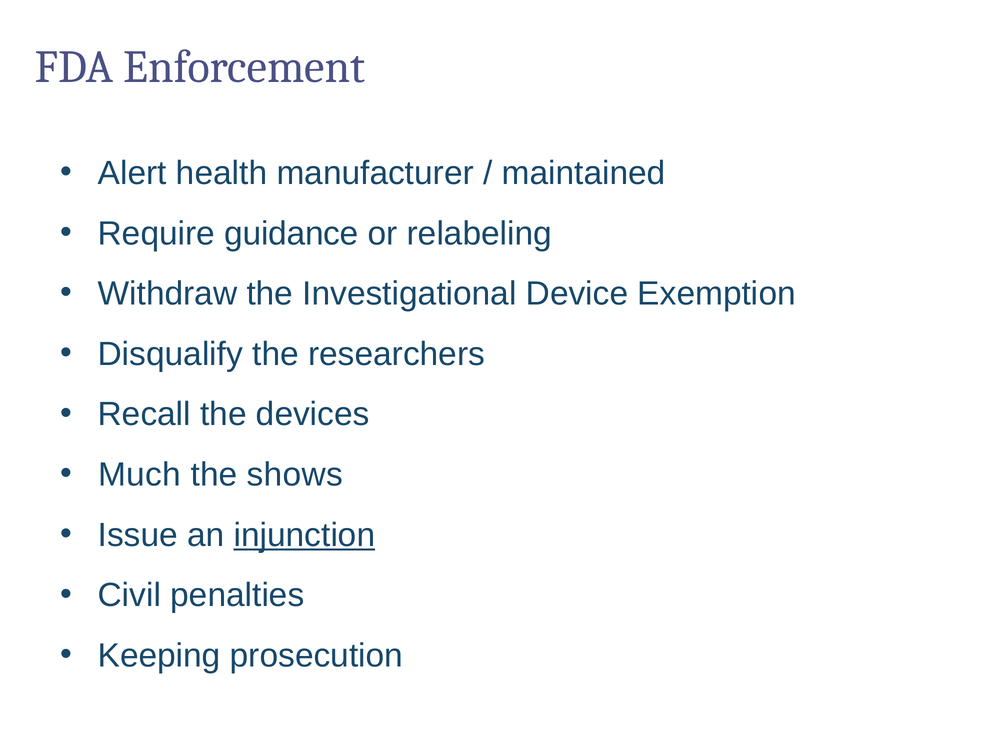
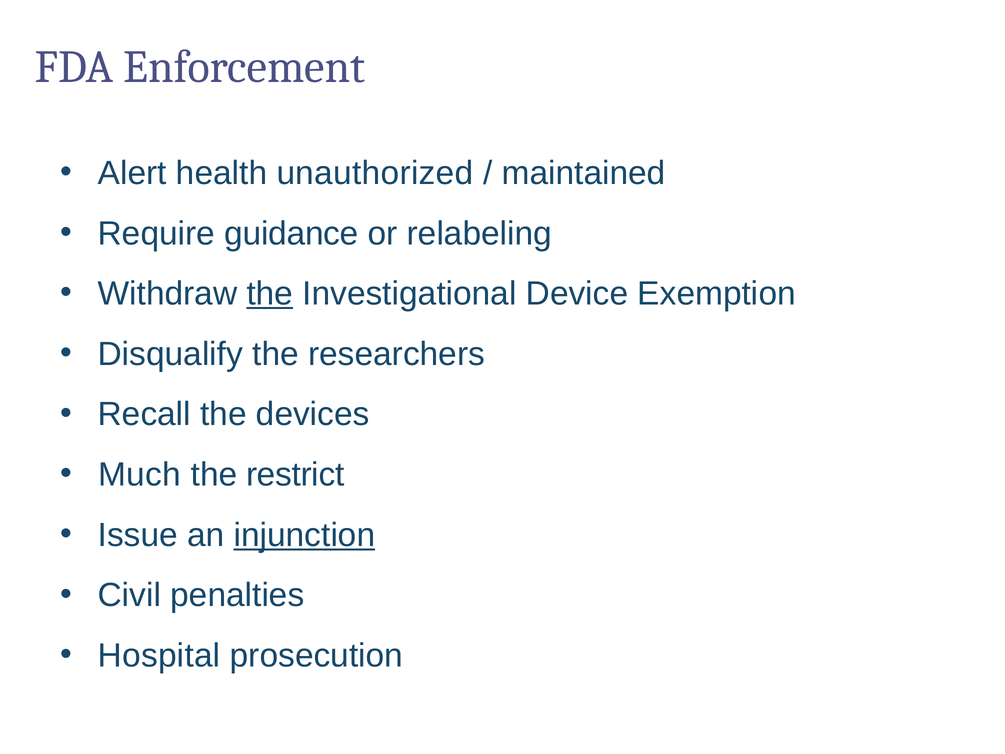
manufacturer: manufacturer -> unauthorized
the at (270, 294) underline: none -> present
shows: shows -> restrict
Keeping: Keeping -> Hospital
